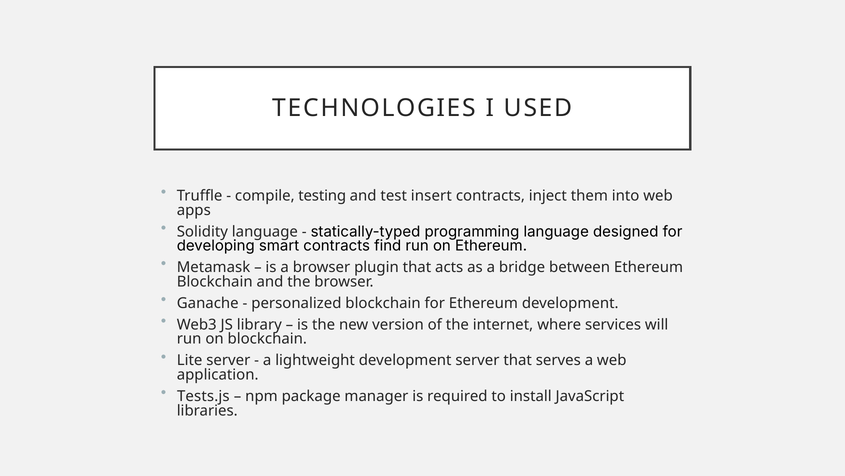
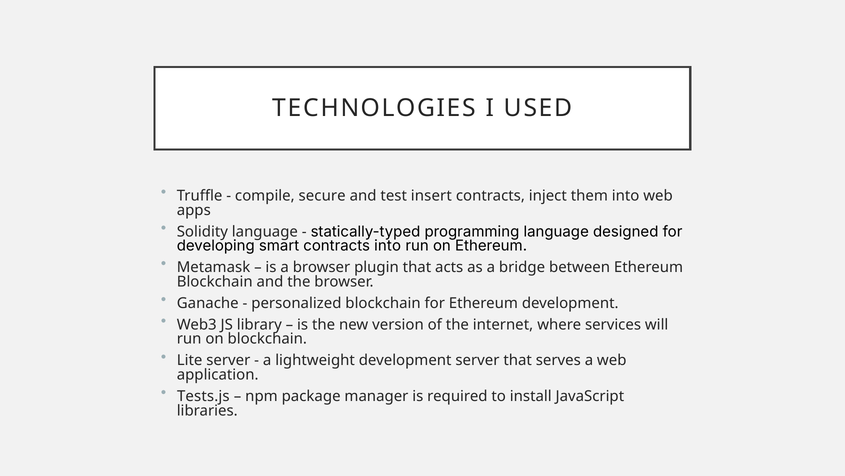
testing: testing -> secure
contracts find: find -> into
